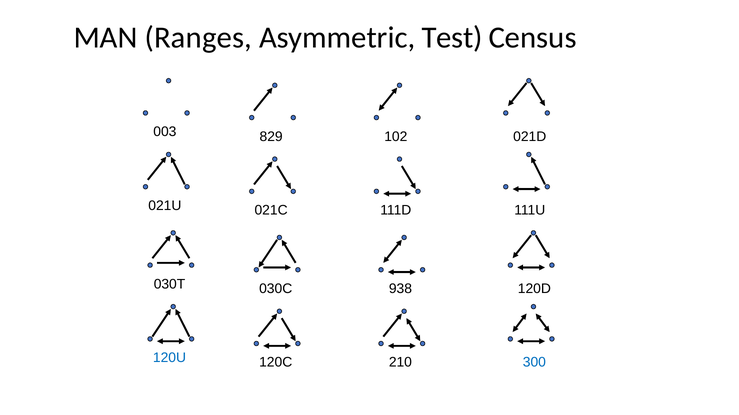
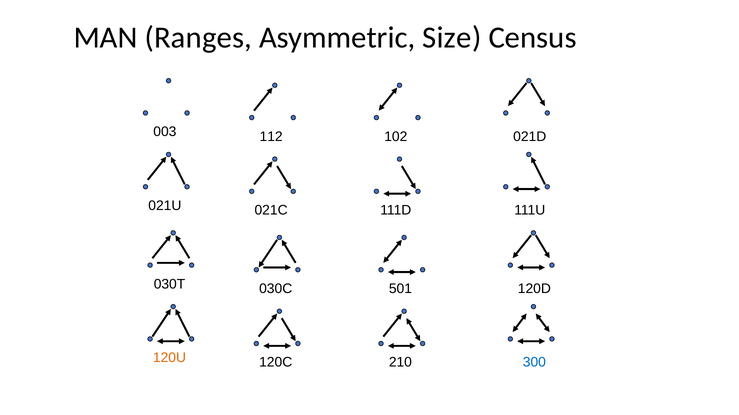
Test: Test -> Size
829: 829 -> 112
938: 938 -> 501
120U colour: blue -> orange
